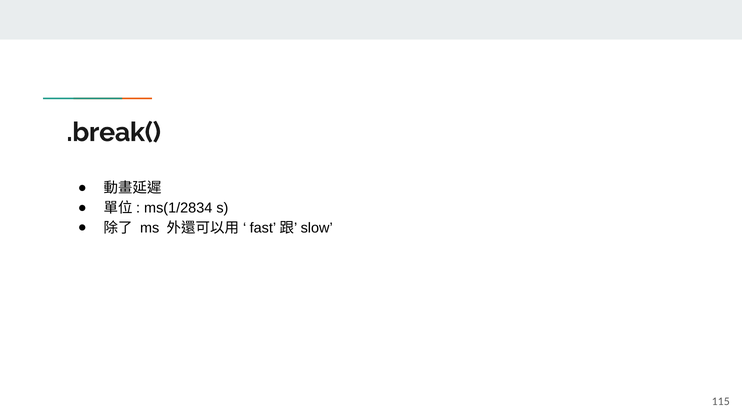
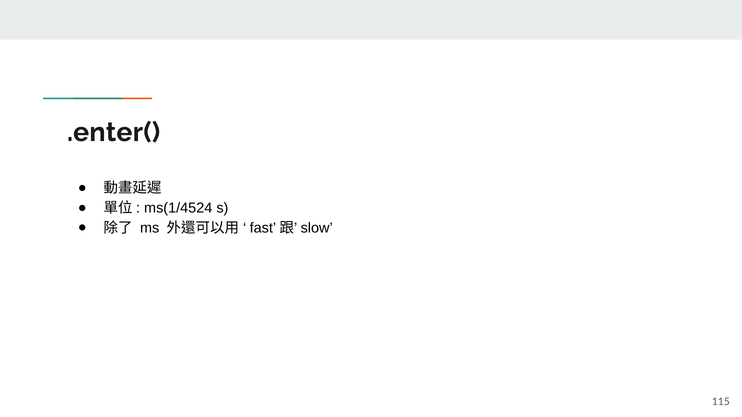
.break(: .break( -> .enter(
ms(1/2834: ms(1/2834 -> ms(1/4524
